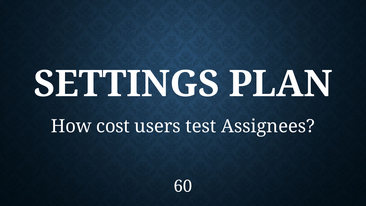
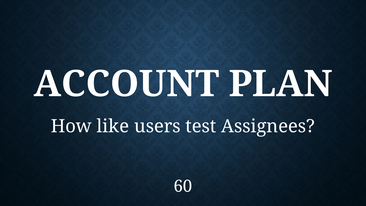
SETTINGS: SETTINGS -> ACCOUNT
cost: cost -> like
